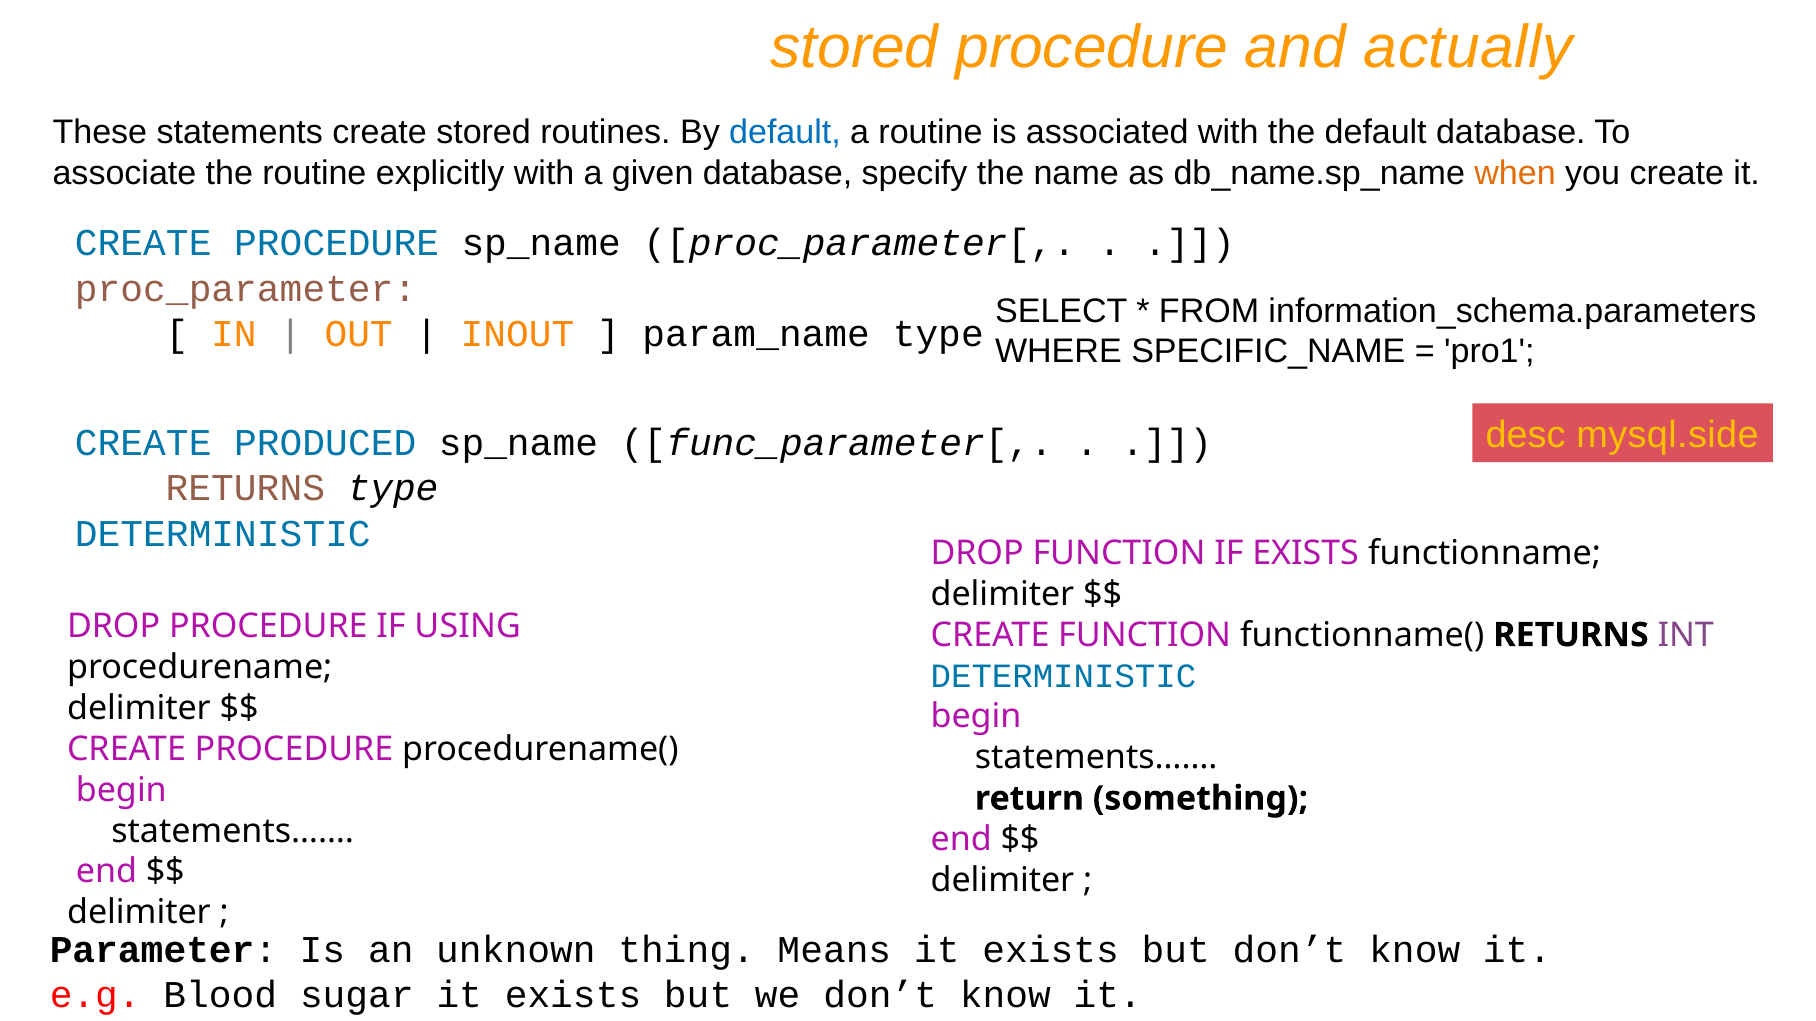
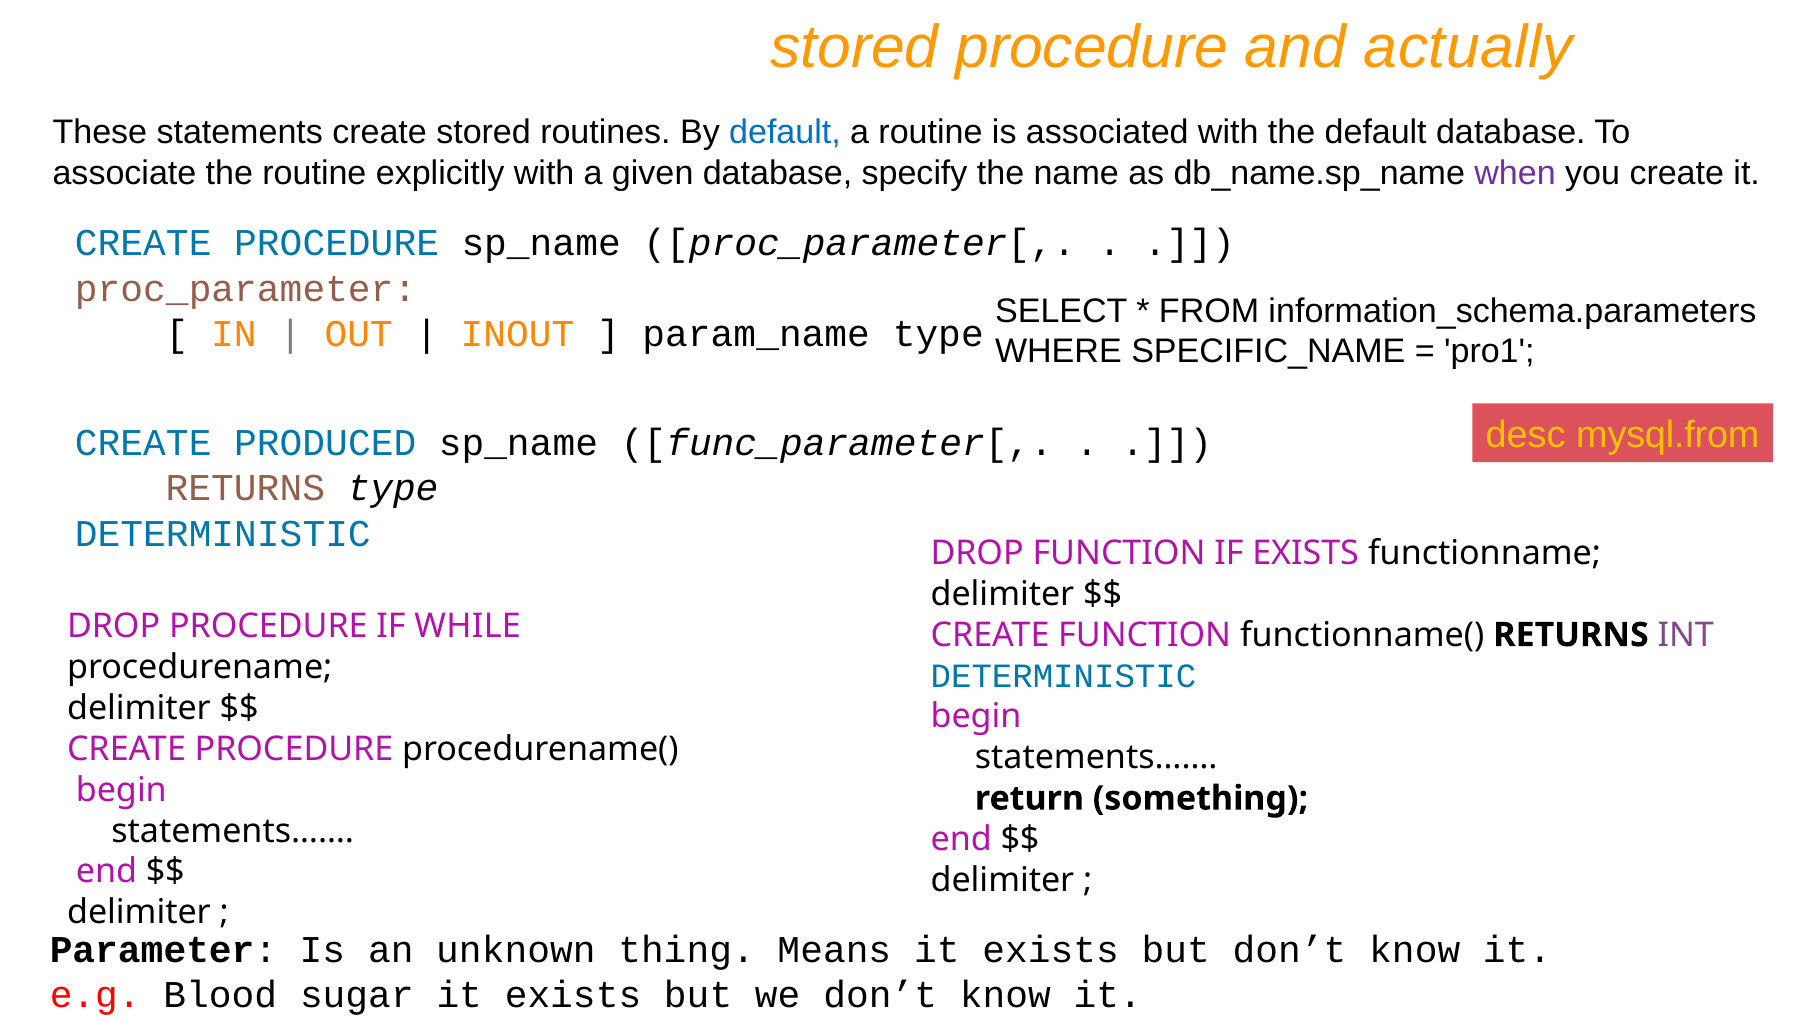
when colour: orange -> purple
mysql.side: mysql.side -> mysql.from
USING: USING -> WHILE
